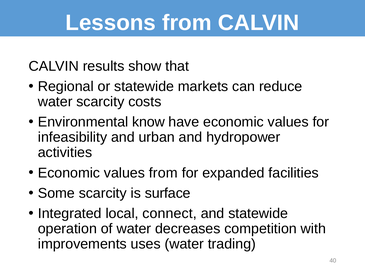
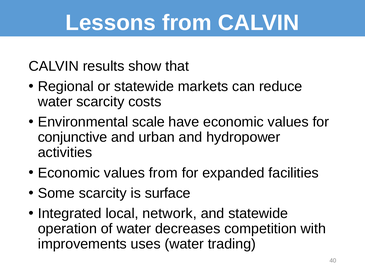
know: know -> scale
infeasibility: infeasibility -> conjunctive
connect: connect -> network
